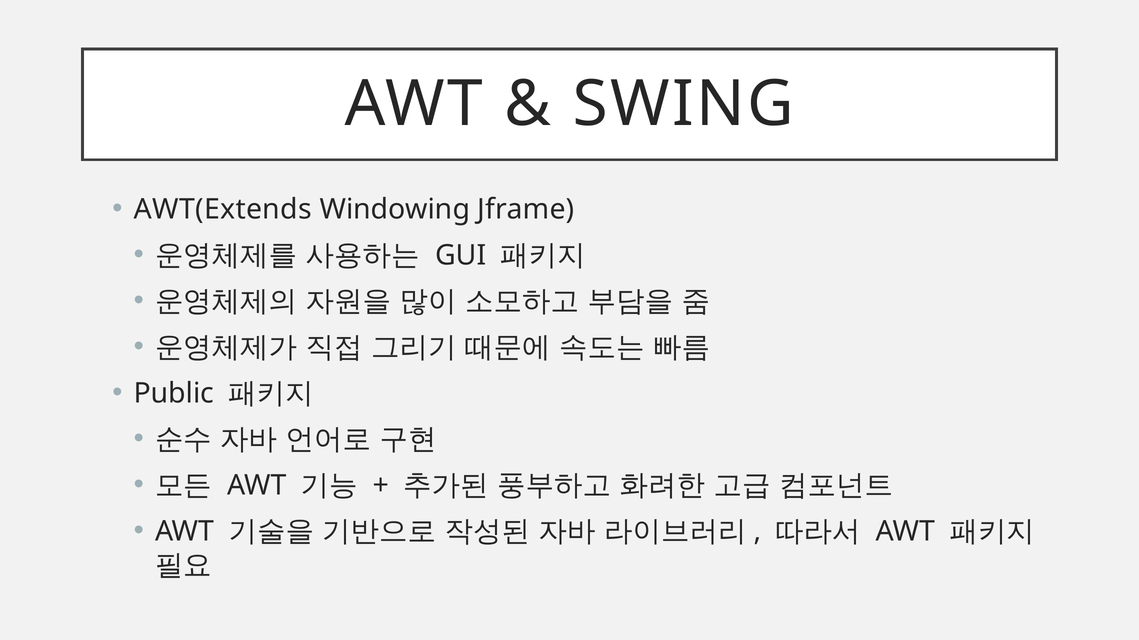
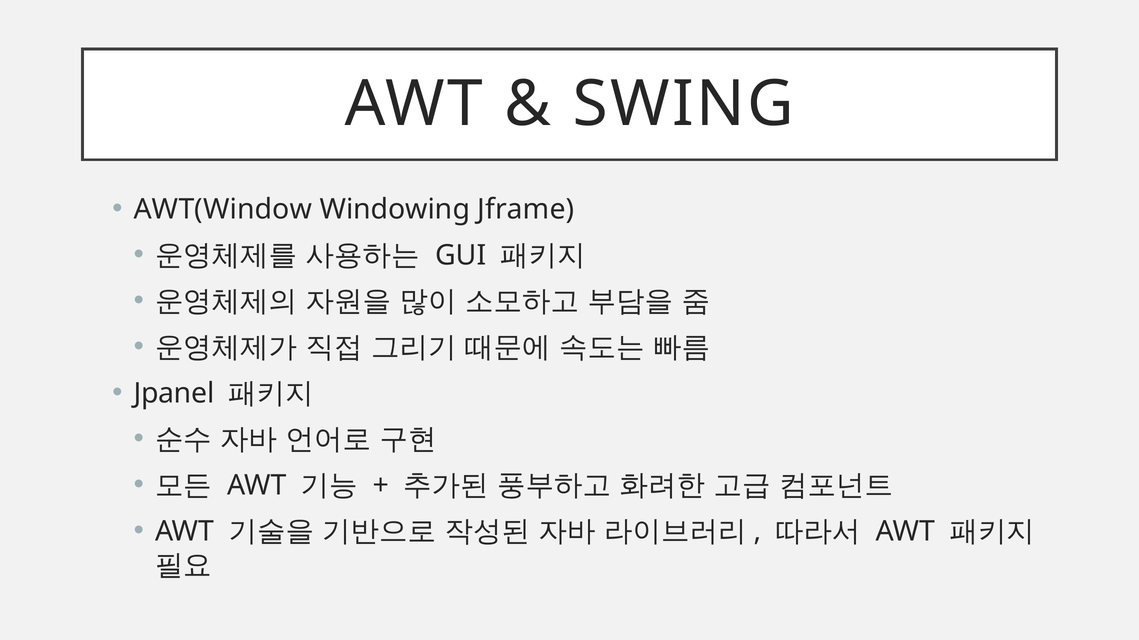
AWT(Extends: AWT(Extends -> AWT(Window
Public: Public -> Jpanel
